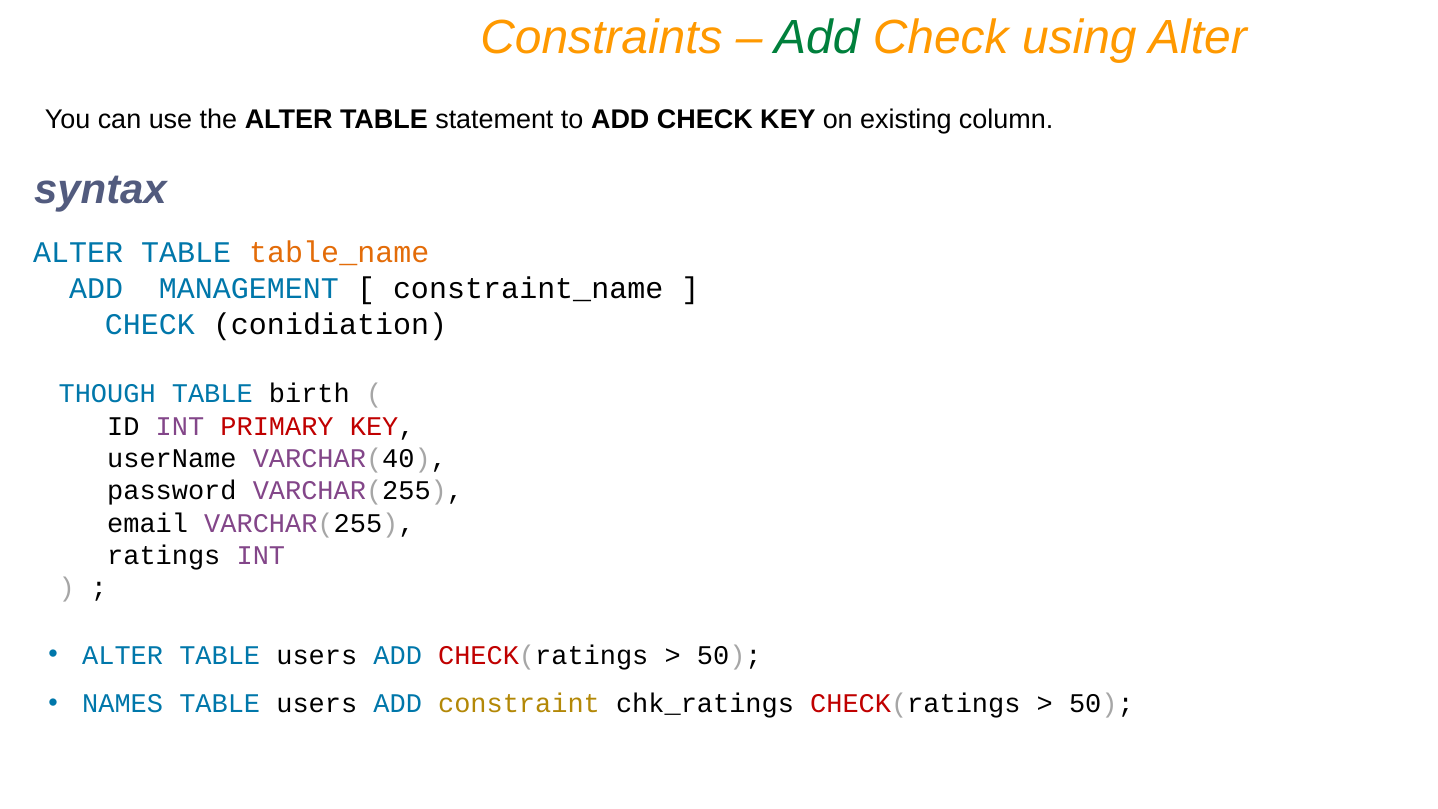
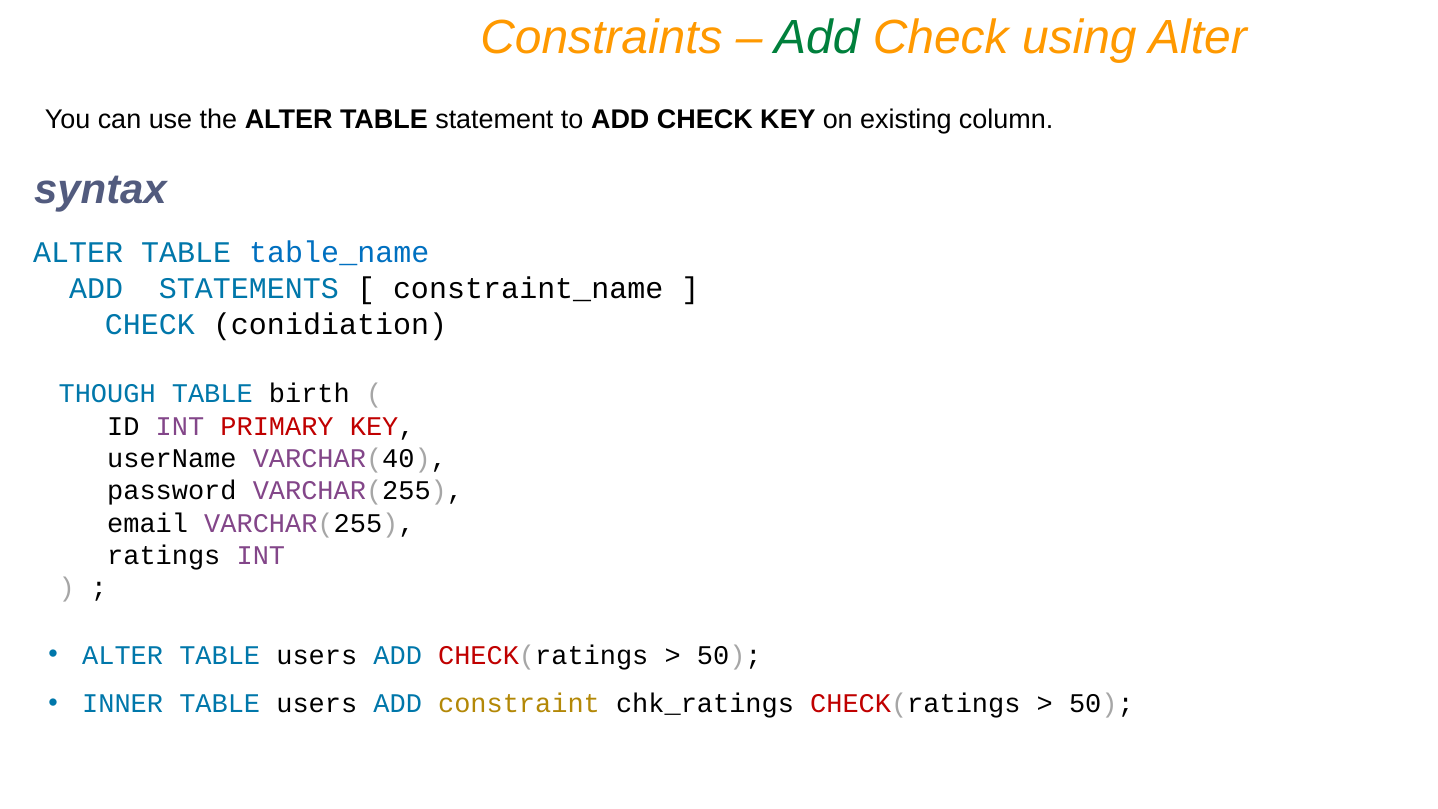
table_name colour: orange -> blue
MANAGEMENT: MANAGEMENT -> STATEMENTS
NAMES: NAMES -> INNER
